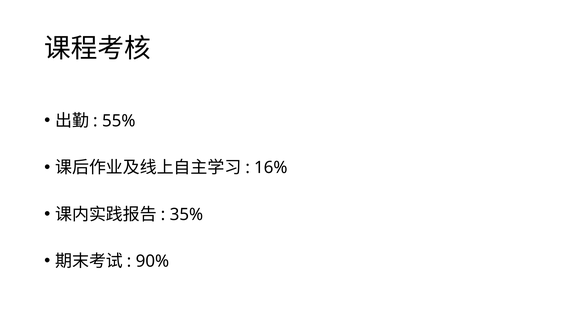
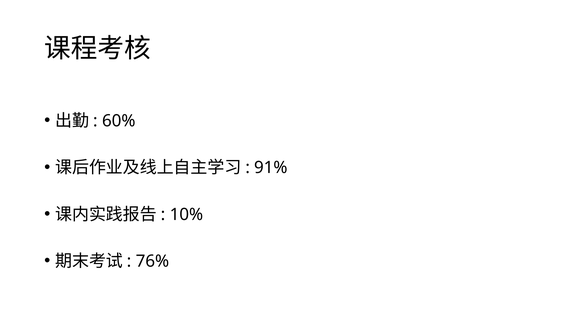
55%: 55% -> 60%
16%: 16% -> 91%
35%: 35% -> 10%
90%: 90% -> 76%
